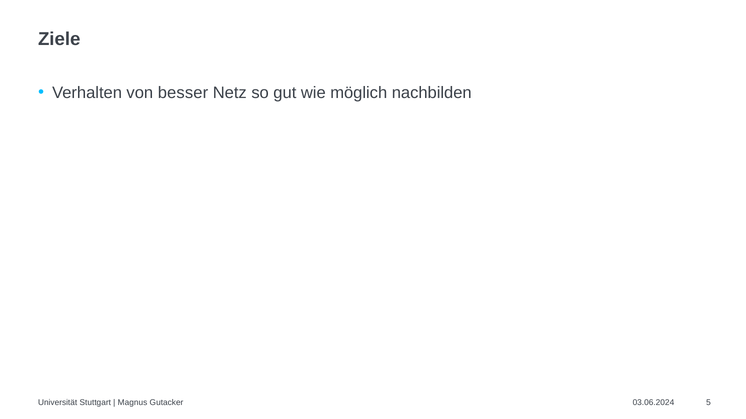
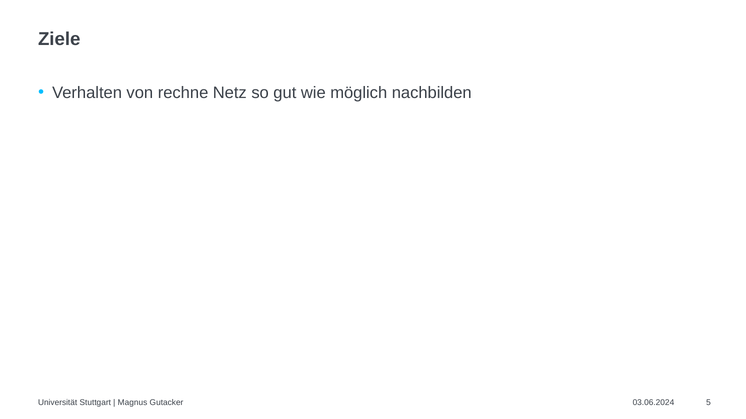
besser: besser -> rechne
